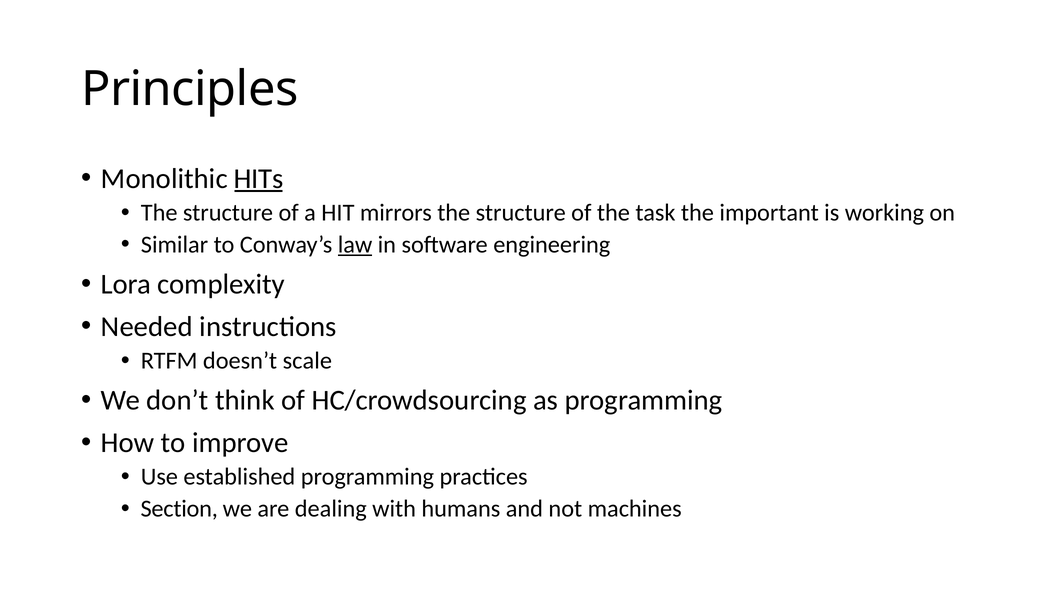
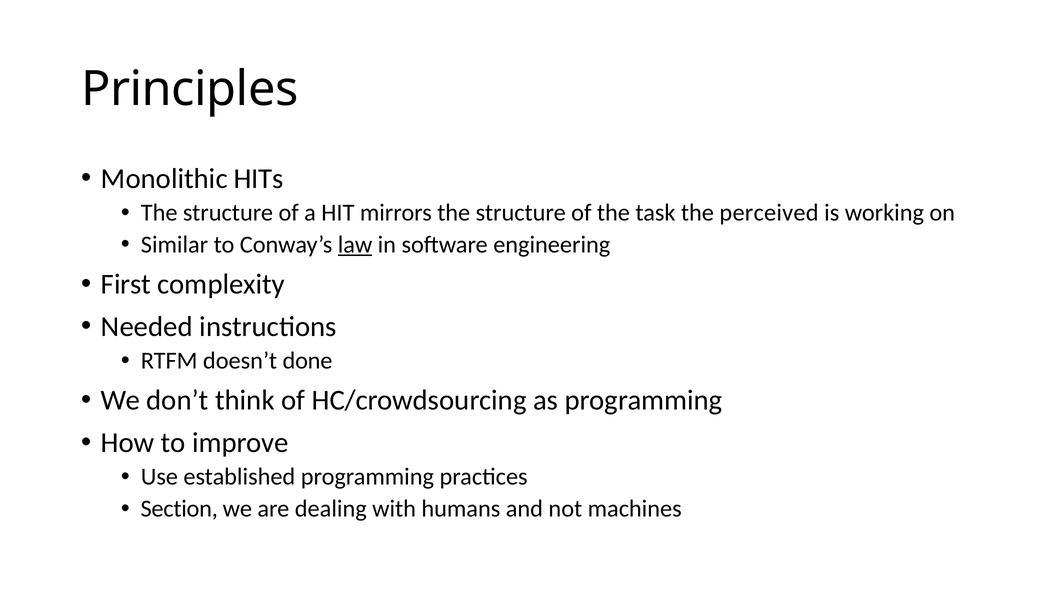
HITs underline: present -> none
important: important -> perceived
Lora: Lora -> First
scale: scale -> done
